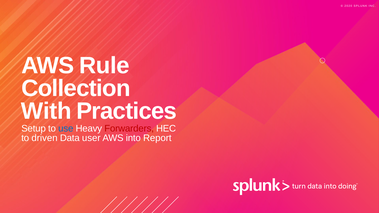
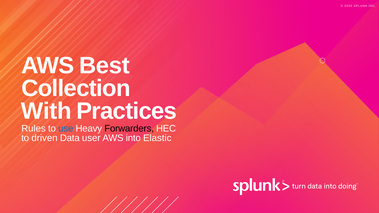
Rule: Rule -> Best
Setup: Setup -> Rules
Forwarders colour: red -> black
Report: Report -> Elastic
